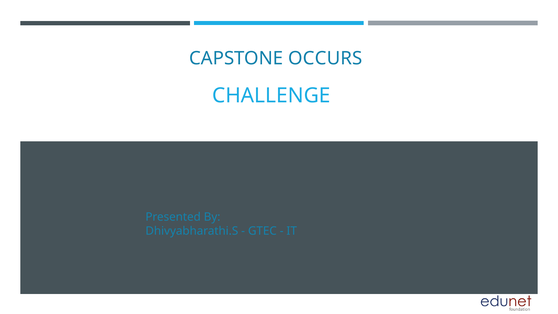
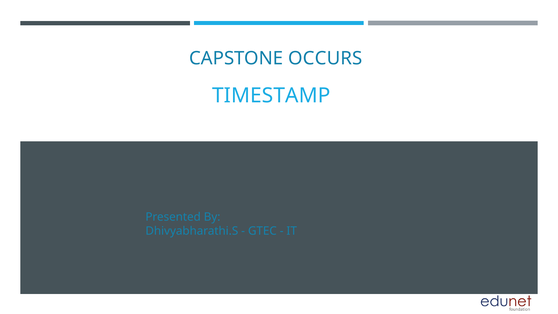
CHALLENGE: CHALLENGE -> TIMESTAMP
